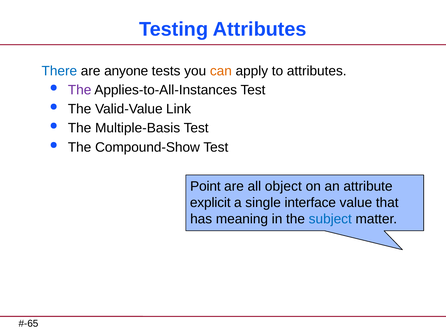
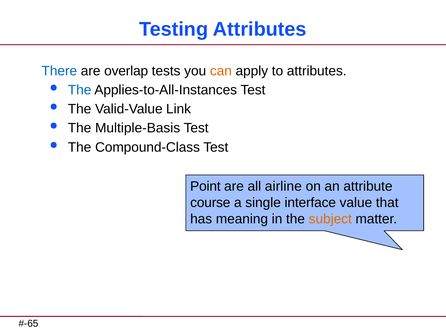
anyone: anyone -> overlap
The at (80, 90) colour: purple -> blue
Compound-Show: Compound-Show -> Compound-Class
object: object -> airline
explicit: explicit -> course
subject colour: blue -> orange
